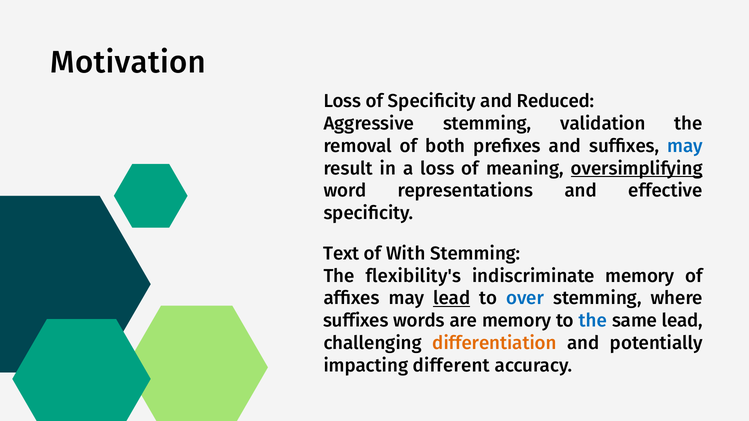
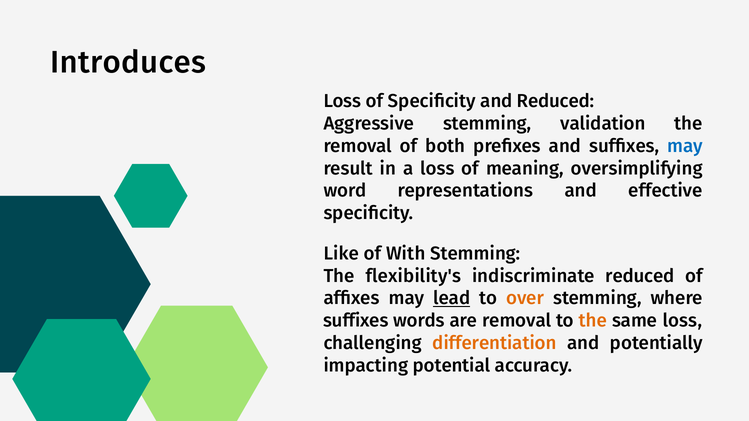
Motivation: Motivation -> Introduces
oversimplifying underline: present -> none
Text: Text -> Like
indiscriminate memory: memory -> reduced
over colour: blue -> orange
are memory: memory -> removal
the at (593, 321) colour: blue -> orange
same lead: lead -> loss
different: different -> potential
